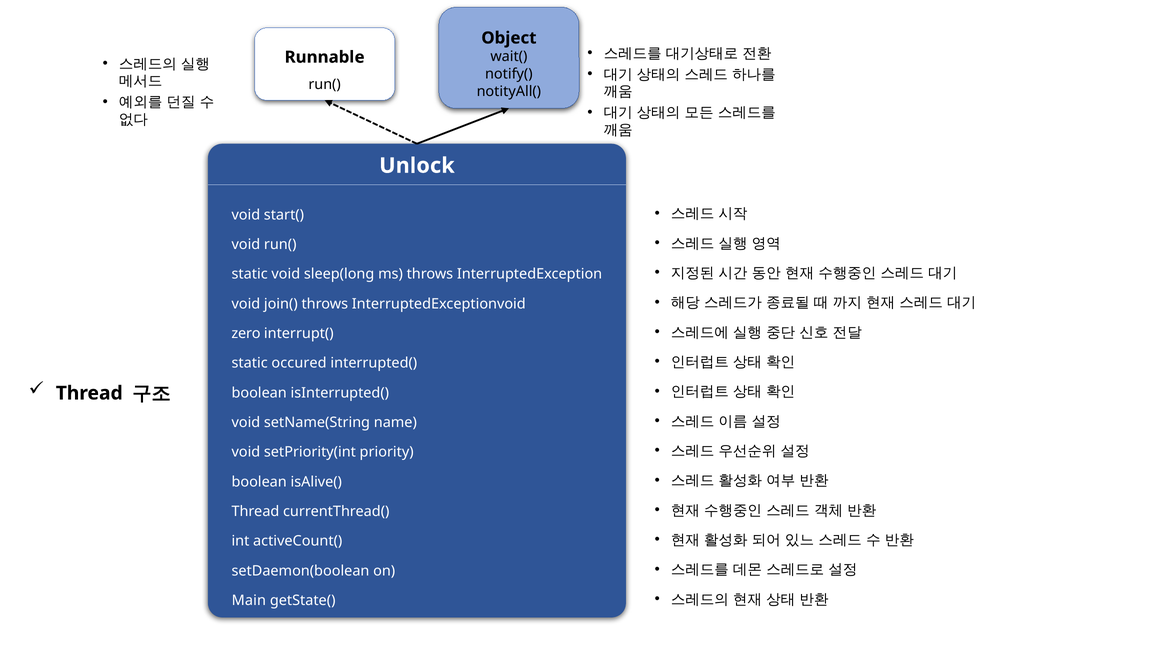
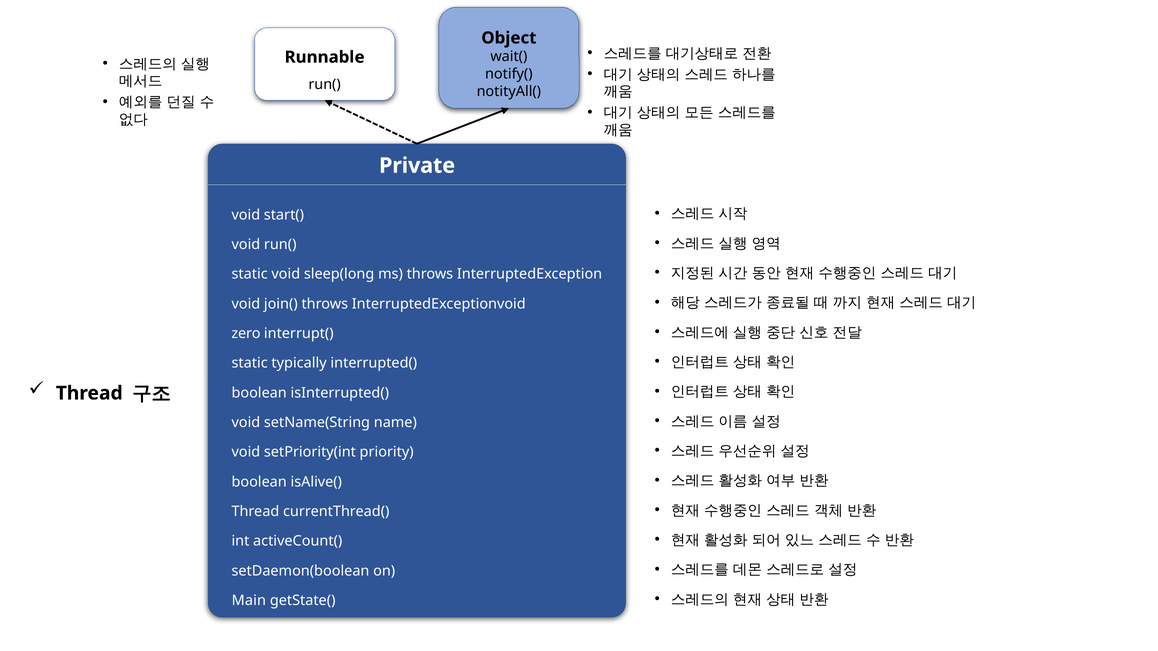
Unlock: Unlock -> Private
occured: occured -> typically
